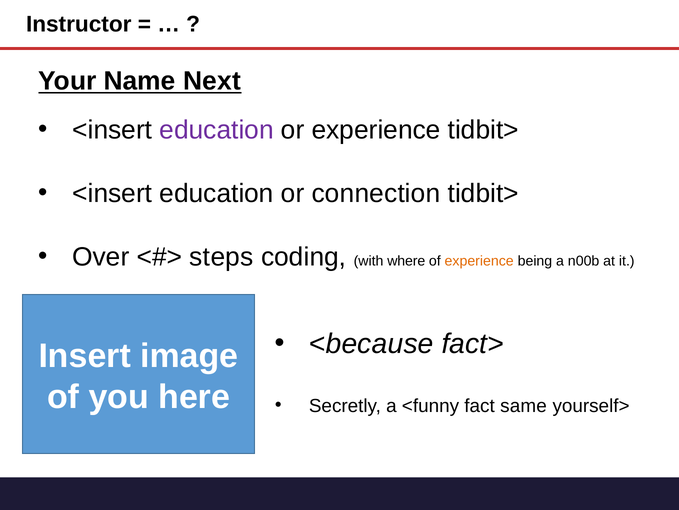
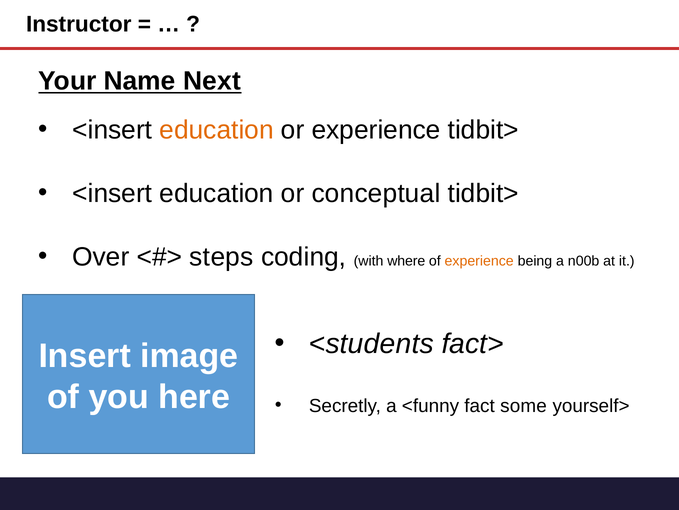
education at (217, 130) colour: purple -> orange
connection: connection -> conceptual
<because: <because -> <students
same: same -> some
